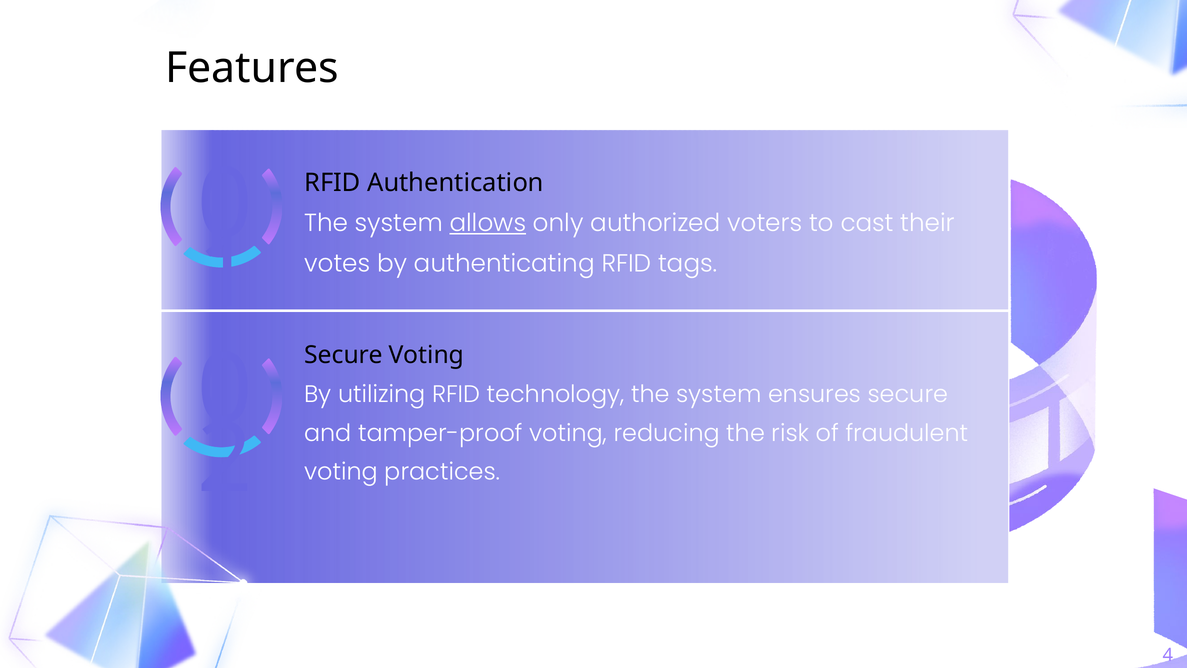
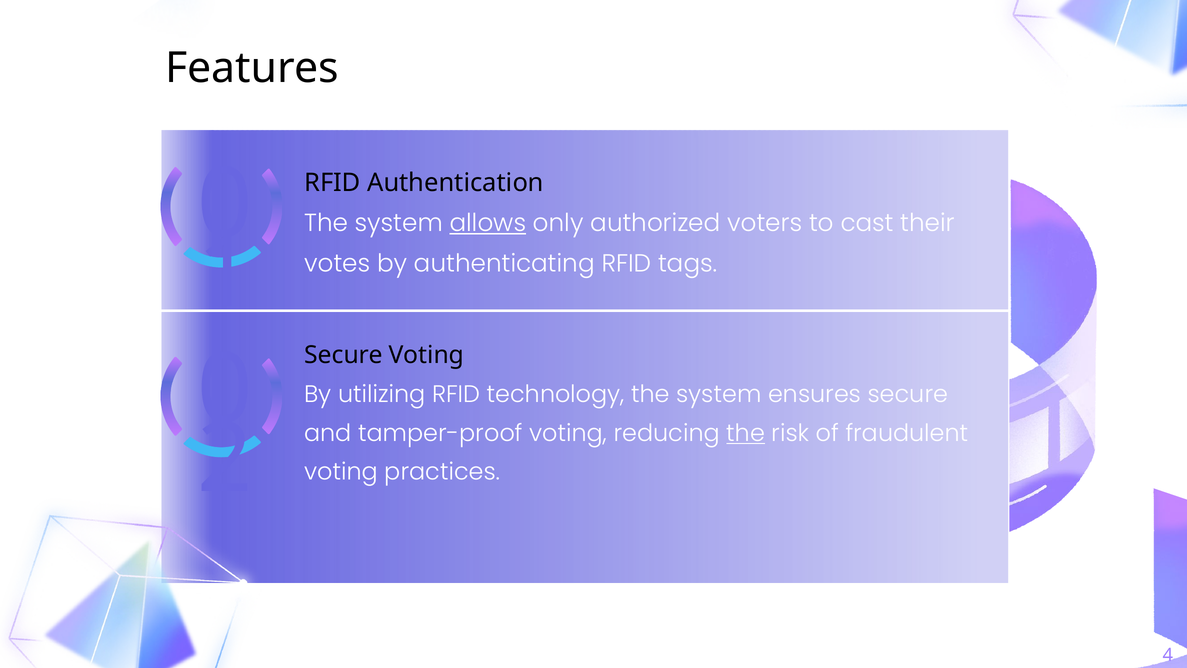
the at (746, 433) underline: none -> present
